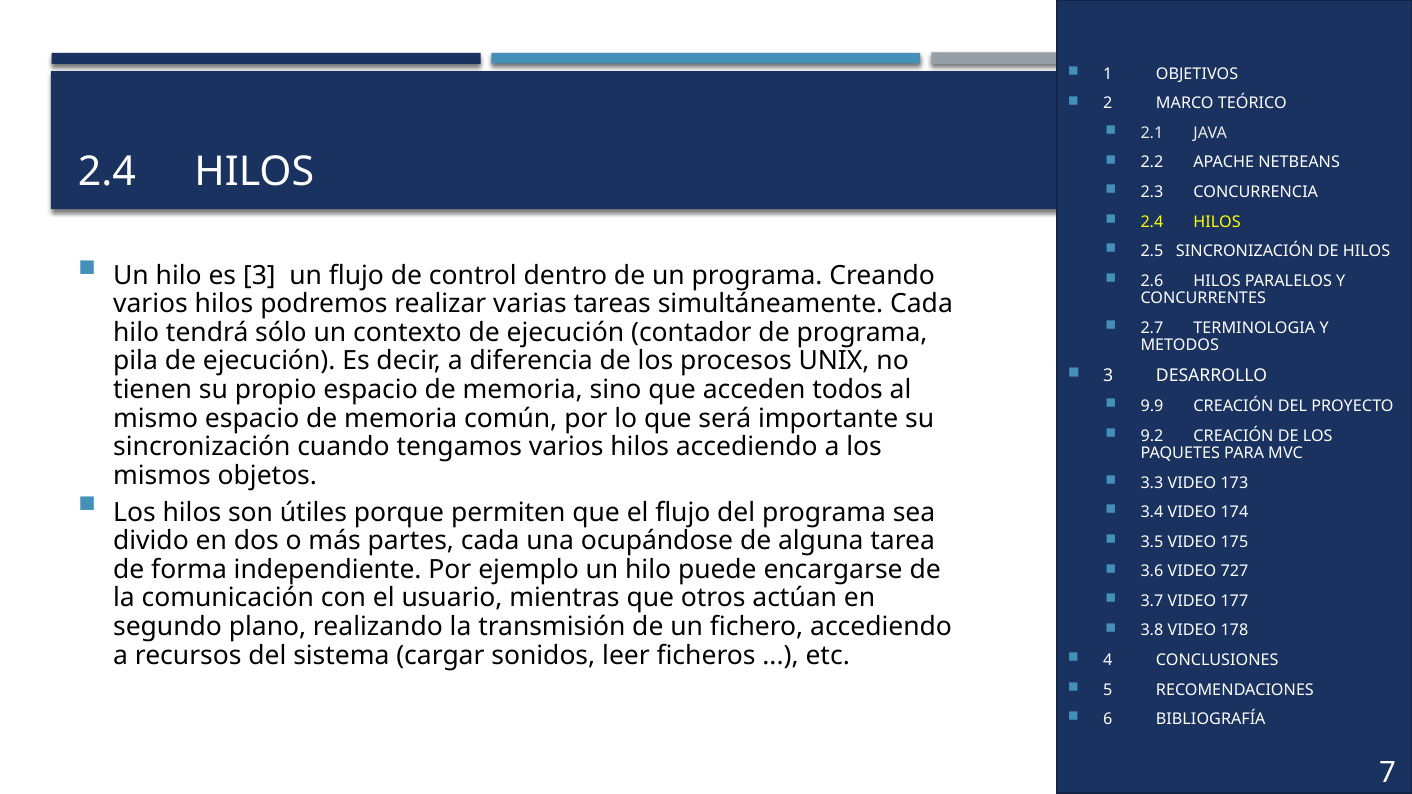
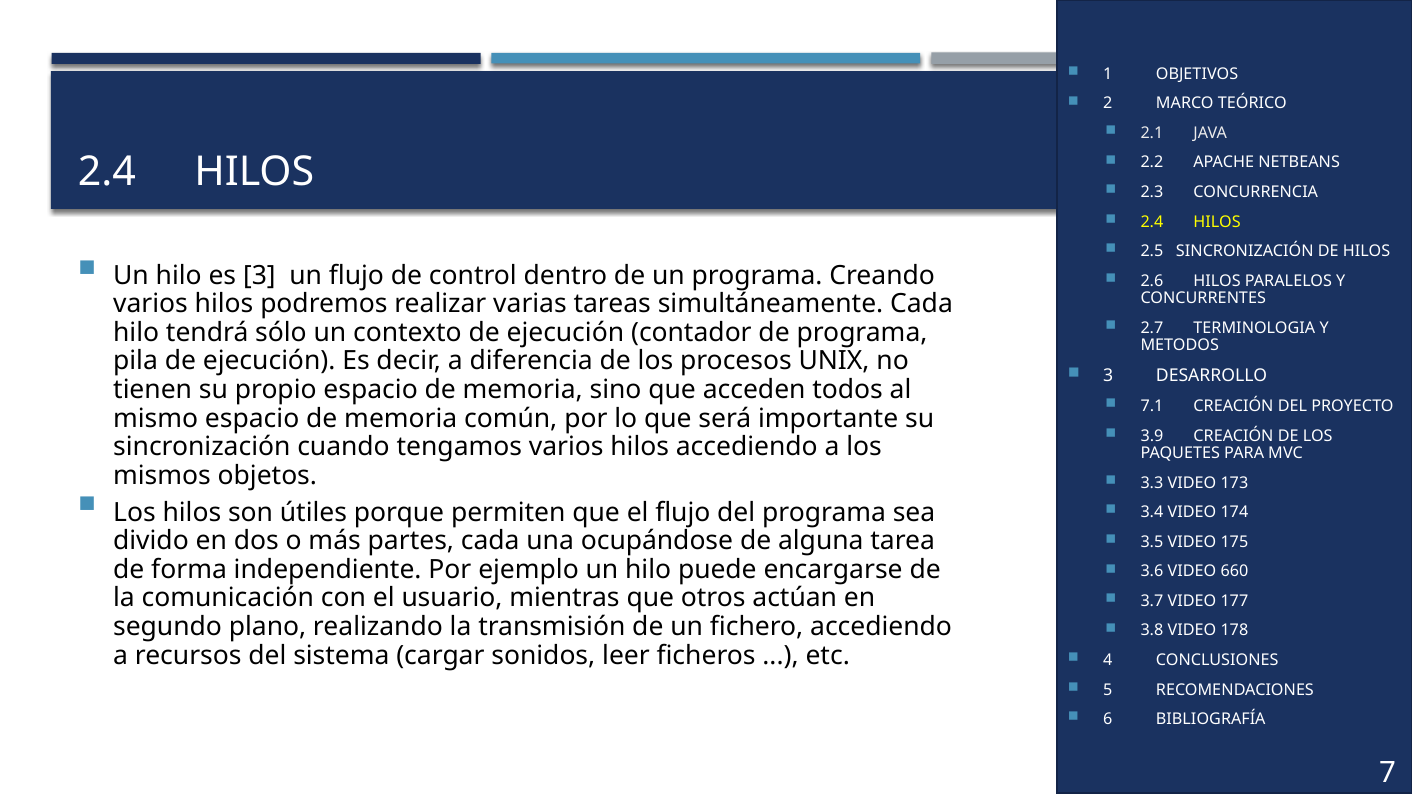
9.9: 9.9 -> 7.1
9.2: 9.2 -> 3.9
727: 727 -> 660
